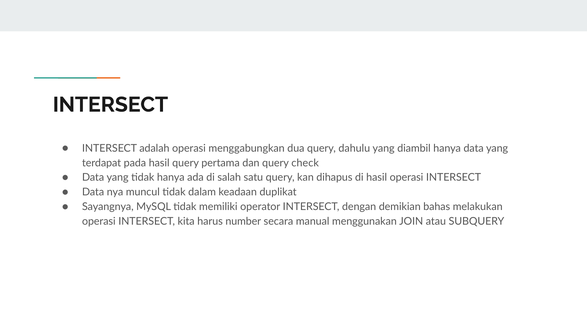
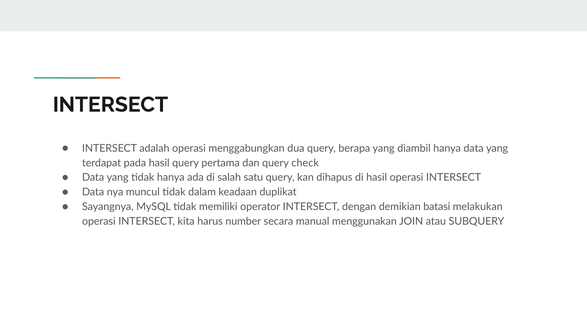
dahulu: dahulu -> berapa
bahas: bahas -> batasi
